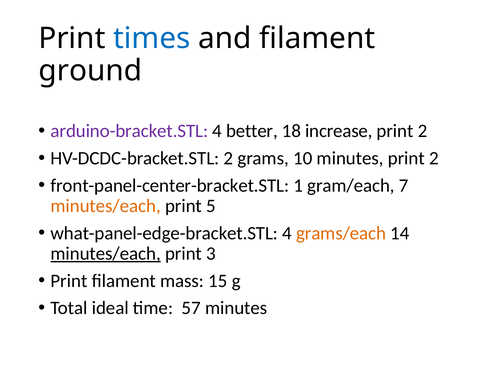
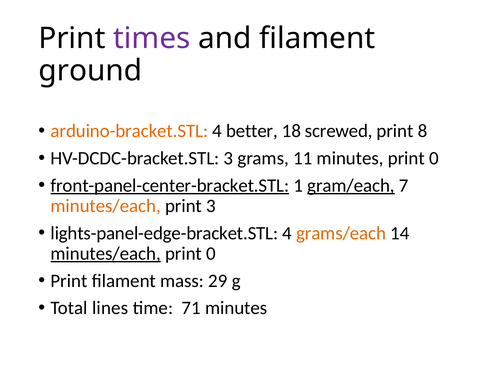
times colour: blue -> purple
arduino-bracket.STL colour: purple -> orange
increase: increase -> screwed
2 at (422, 131): 2 -> 8
HV-DCDC-bracket.STL 2: 2 -> 3
10: 10 -> 11
minutes print 2: 2 -> 0
front-panel-center-bracket.STL underline: none -> present
gram/each underline: none -> present
print 5: 5 -> 3
what-panel-edge-bracket.STL: what-panel-edge-bracket.STL -> lights-panel-edge-bracket.STL
3 at (211, 254): 3 -> 0
15: 15 -> 29
ideal: ideal -> lines
57: 57 -> 71
